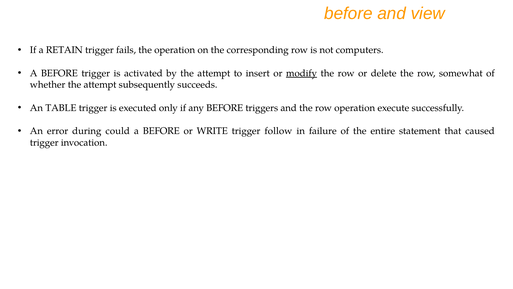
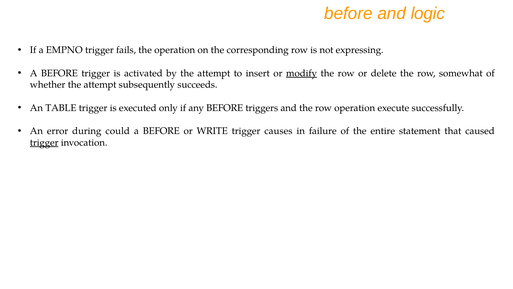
view: view -> logic
RETAIN: RETAIN -> EMPNO
computers: computers -> expressing
follow: follow -> causes
trigger at (44, 142) underline: none -> present
